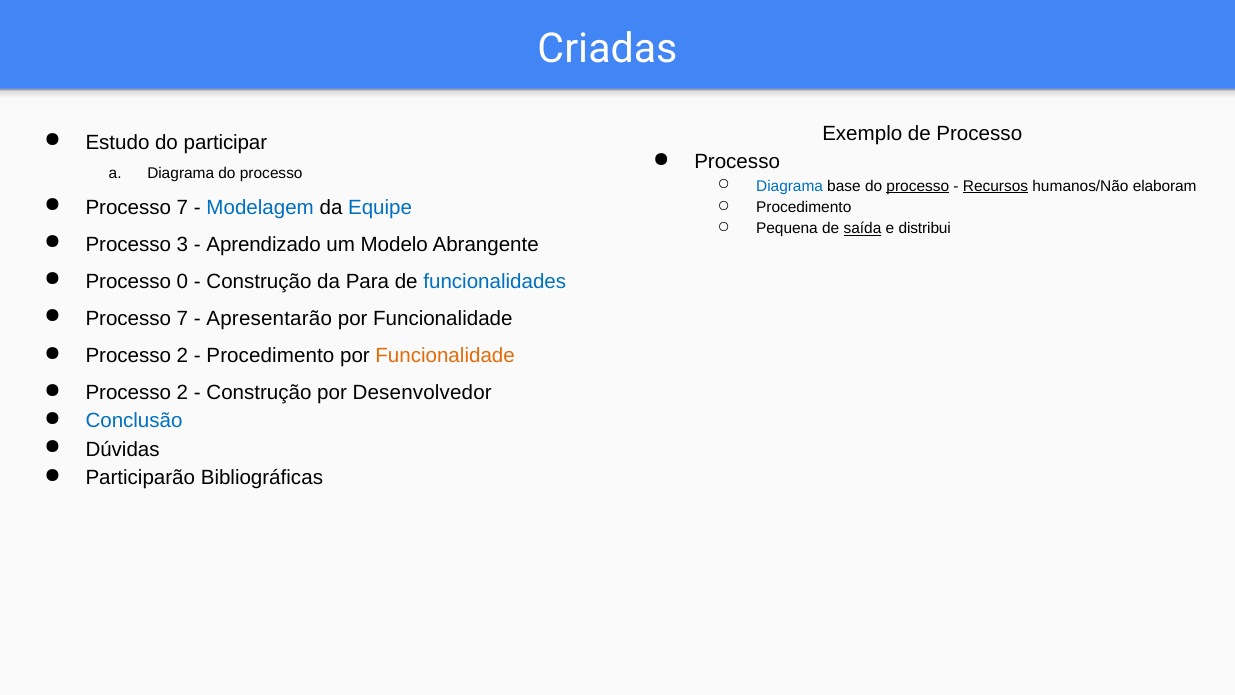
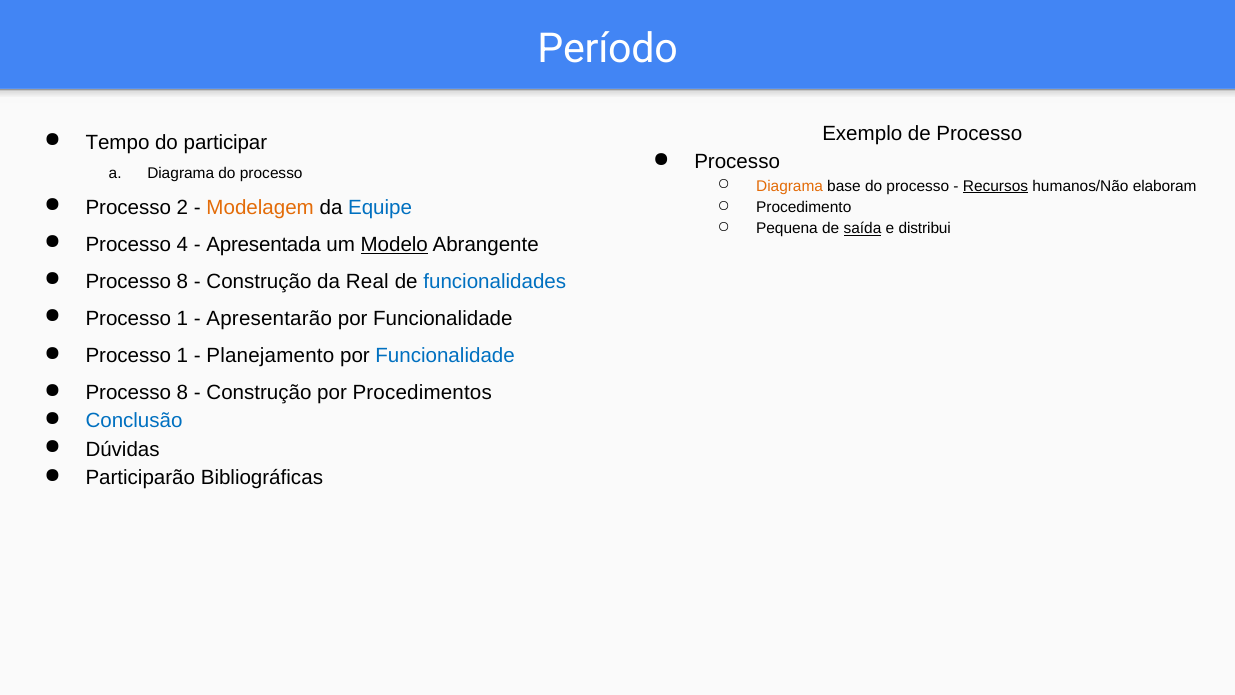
Criadas: Criadas -> Período
Estudo: Estudo -> Tempo
Diagrama at (790, 186) colour: blue -> orange
processo at (918, 186) underline: present -> none
7 at (182, 207): 7 -> 2
Modelagem colour: blue -> orange
3: 3 -> 4
Aprendizado: Aprendizado -> Apresentada
Modelo underline: none -> present
0 at (182, 281): 0 -> 8
Para: Para -> Real
7 at (182, 318): 7 -> 1
2 at (182, 355): 2 -> 1
Procedimento at (270, 355): Procedimento -> Planejamento
Funcionalidade at (445, 355) colour: orange -> blue
2 at (182, 392): 2 -> 8
Desenvolvedor: Desenvolvedor -> Procedimentos
